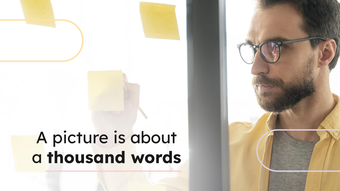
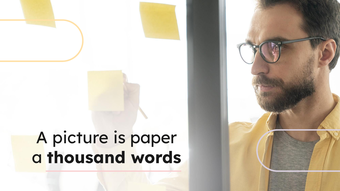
about: about -> paper
